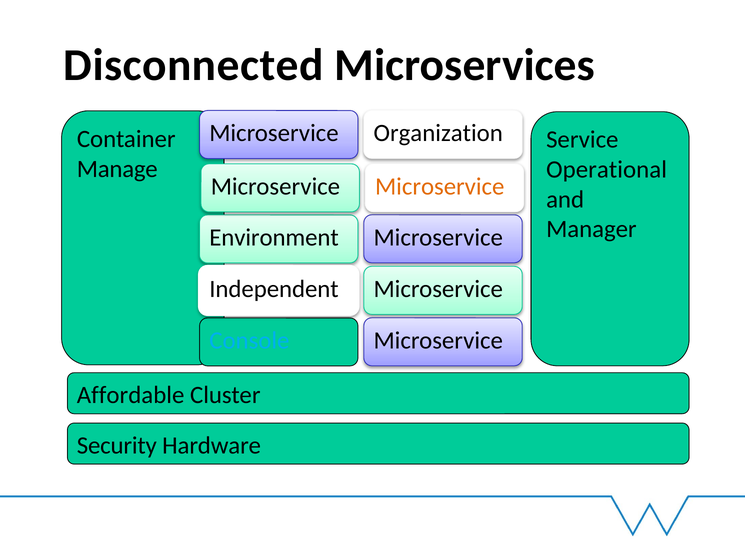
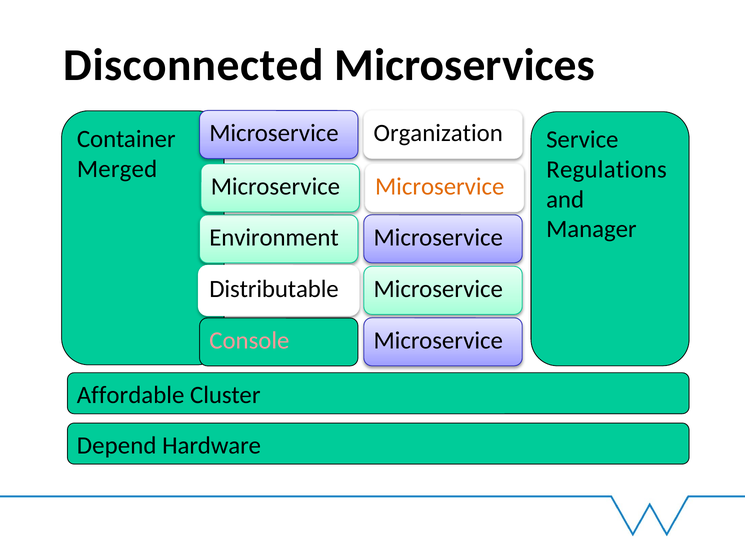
Manage: Manage -> Merged
Operational: Operational -> Regulations
Independent: Independent -> Distributable
Console colour: light blue -> pink
Security: Security -> Depend
